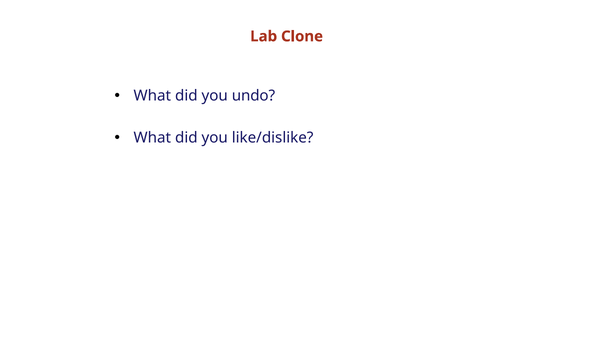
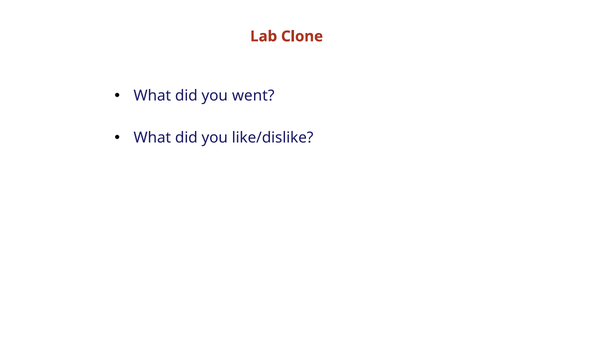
undo: undo -> went
